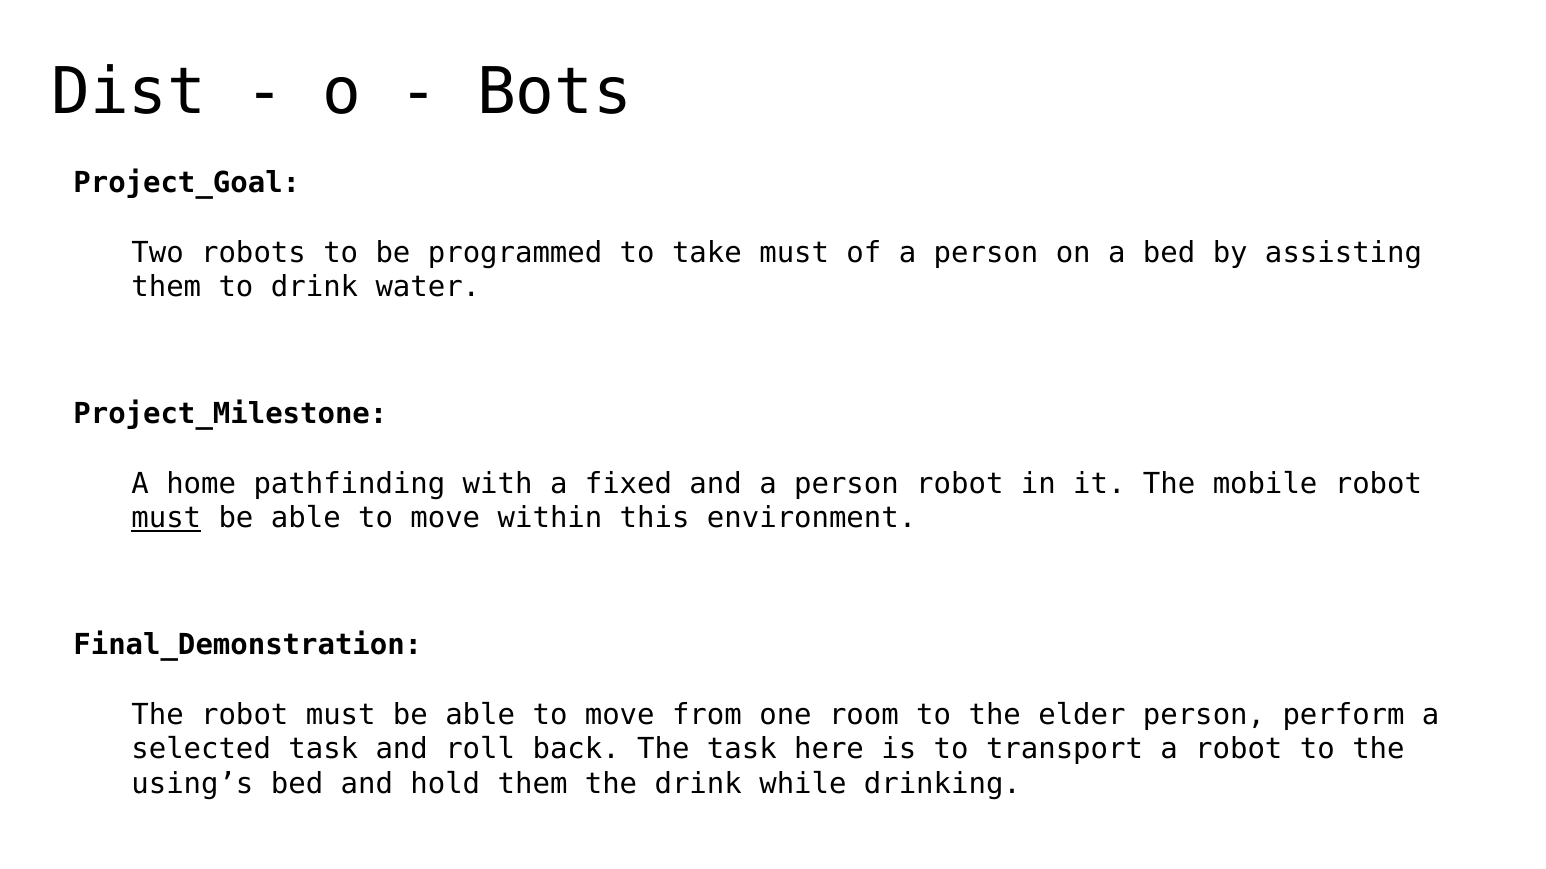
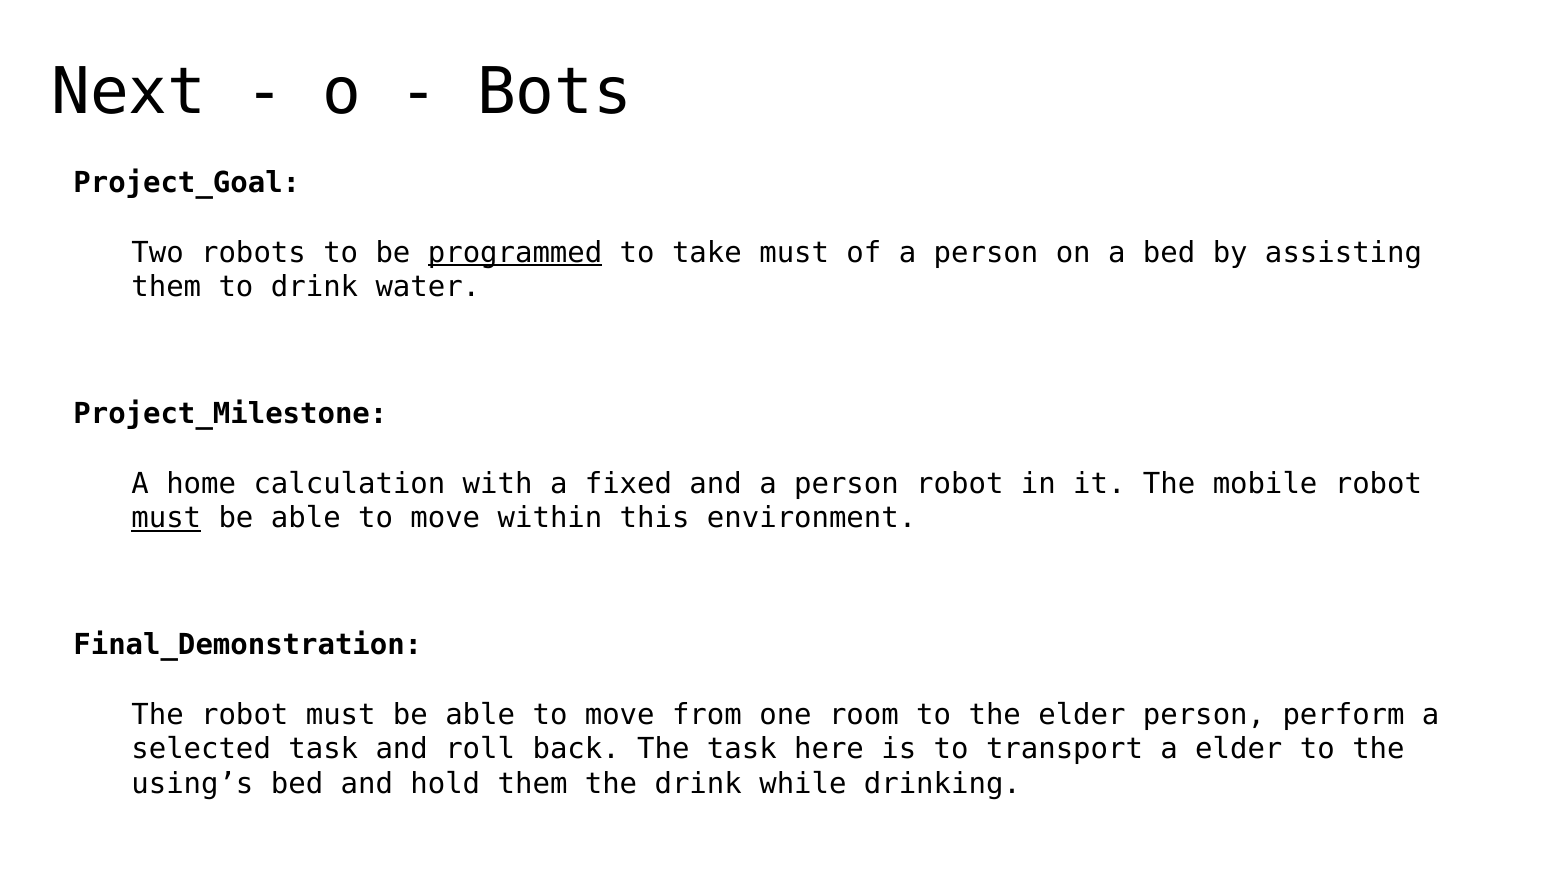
Dist: Dist -> Next
programmed underline: none -> present
pathfinding: pathfinding -> calculation
a robot: robot -> elder
